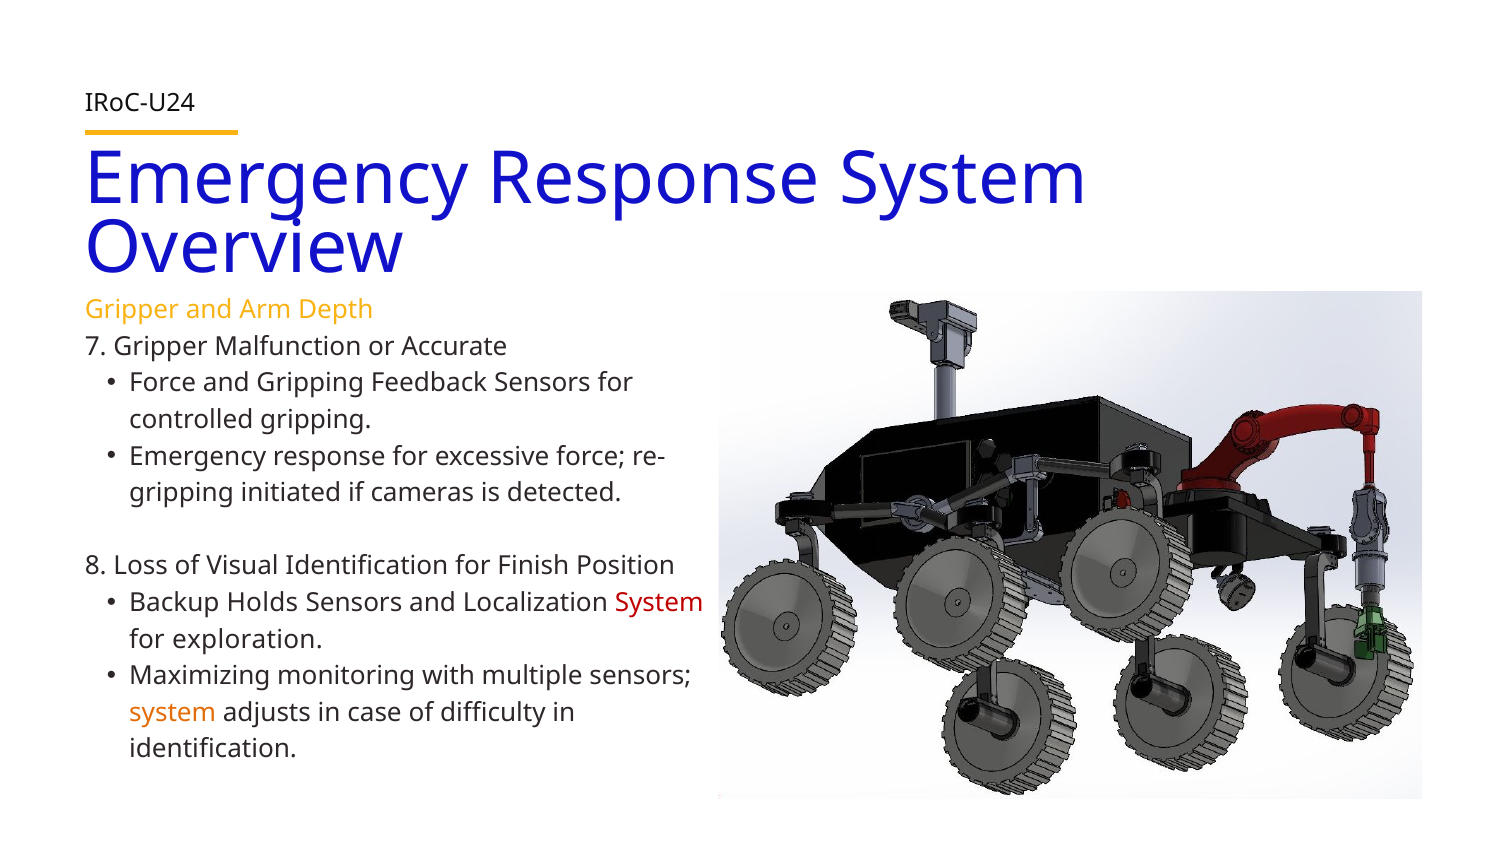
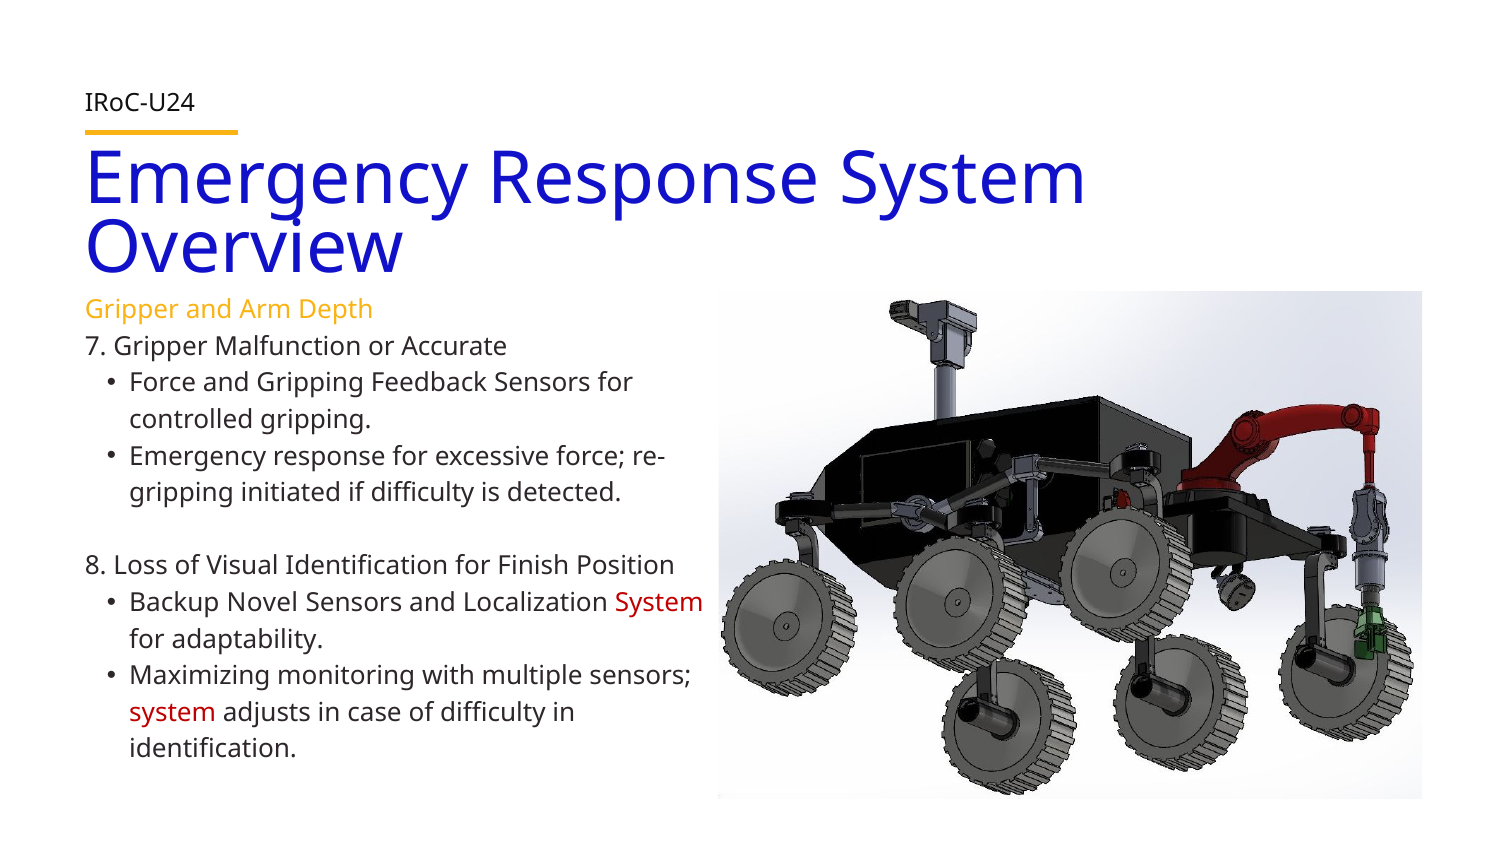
if cameras: cameras -> difficulty
Holds: Holds -> Novel
exploration: exploration -> adaptability
system at (173, 712) colour: orange -> red
